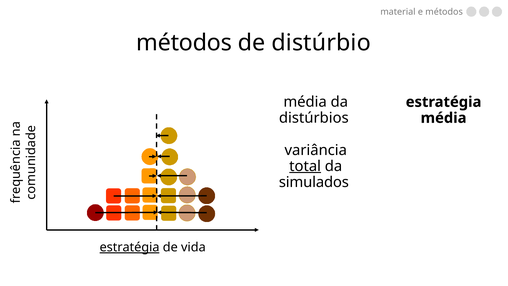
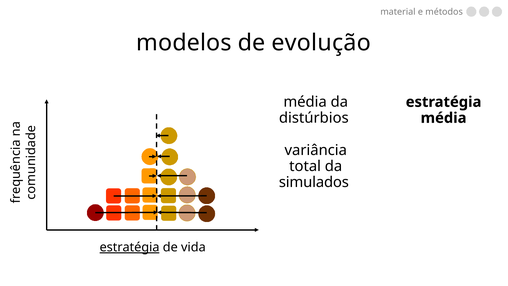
métodos at (184, 43): métodos -> modelos
distúrbio: distúrbio -> evolução
total underline: present -> none
